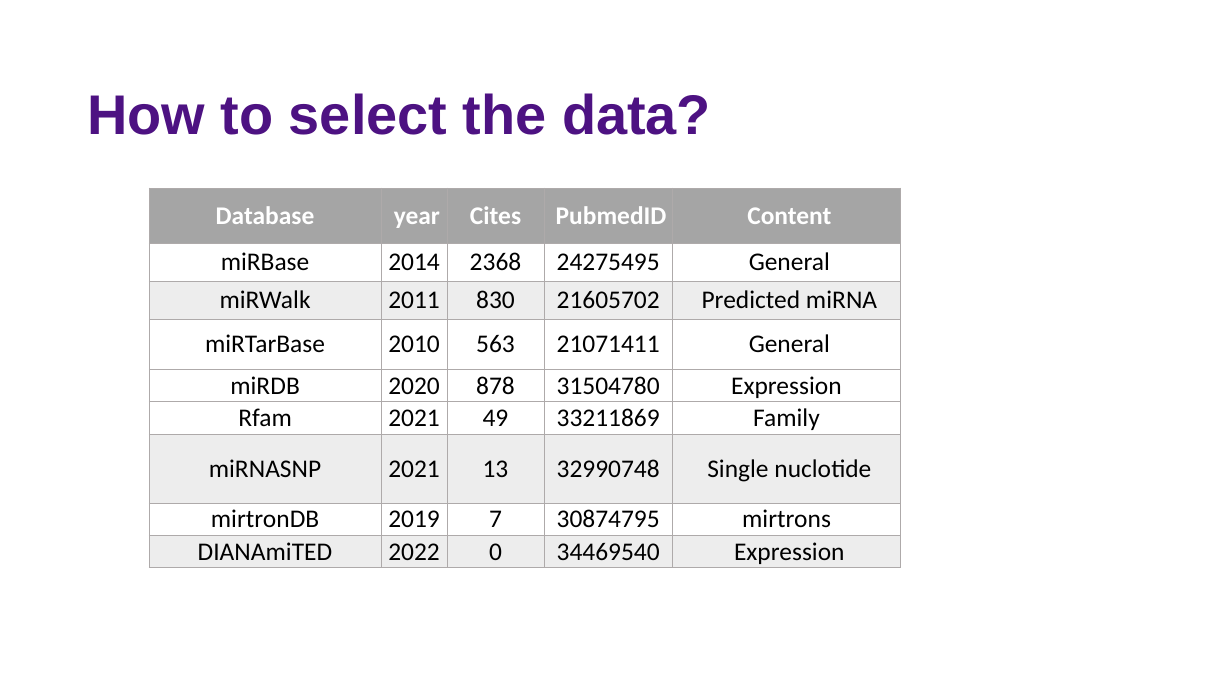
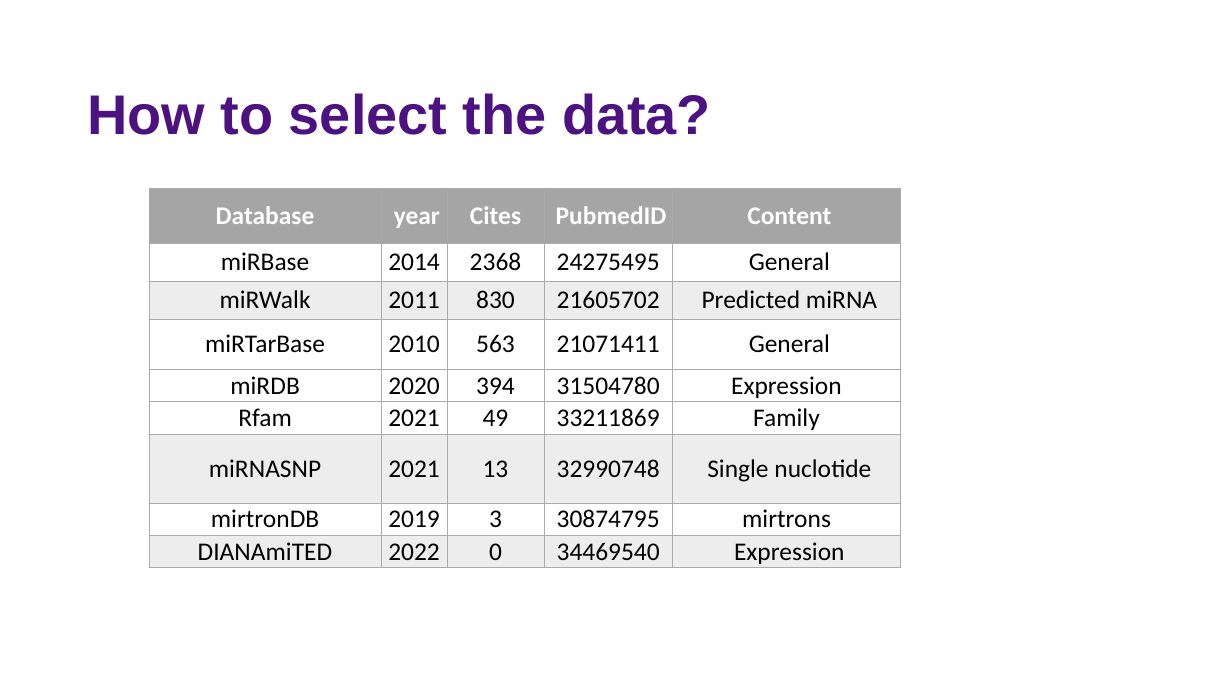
878: 878 -> 394
7: 7 -> 3
